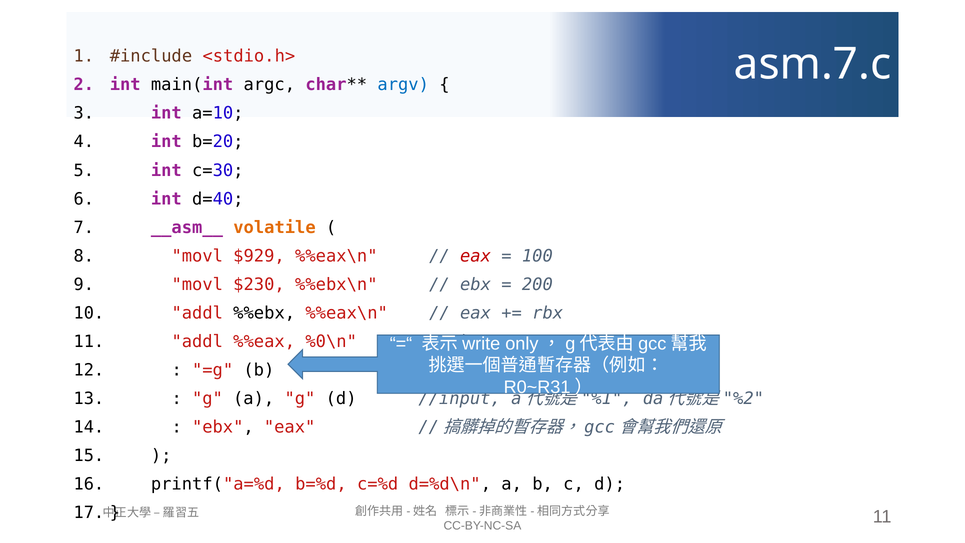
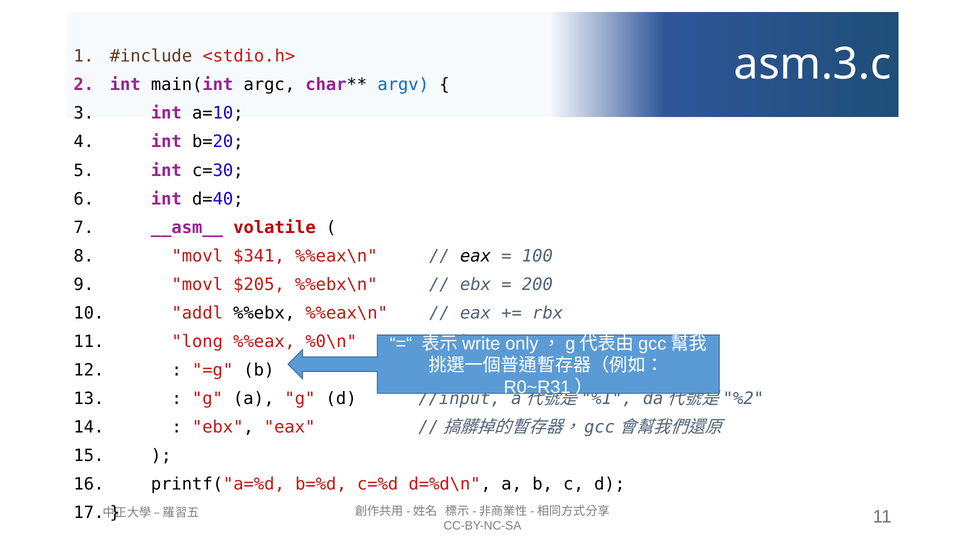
asm.7.c: asm.7.c -> asm.3.c
volatile colour: orange -> red
$929: $929 -> $341
eax at (475, 256) colour: red -> black
$230: $230 -> $205
addl at (197, 341): addl -> long
